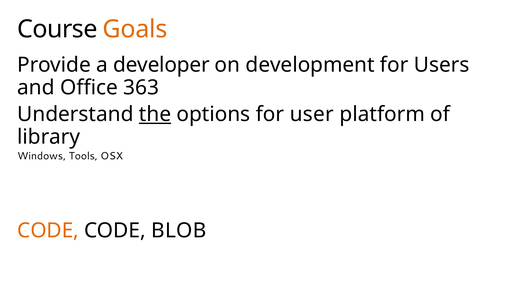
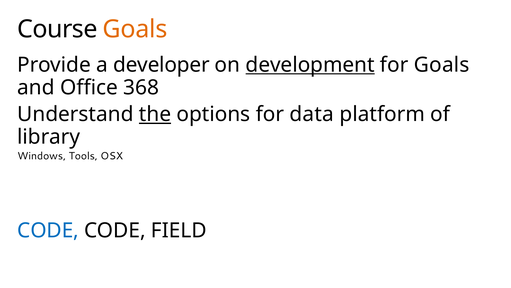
development underline: none -> present
for Users: Users -> Goals
363: 363 -> 368
user: user -> data
CODE at (48, 230) colour: orange -> blue
BLOB: BLOB -> FIELD
